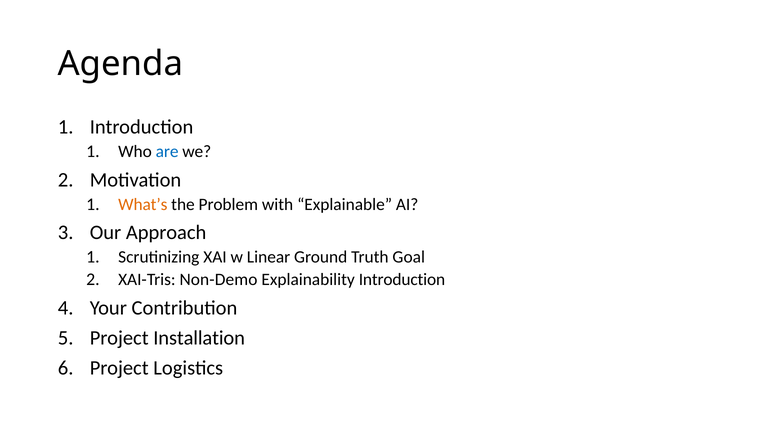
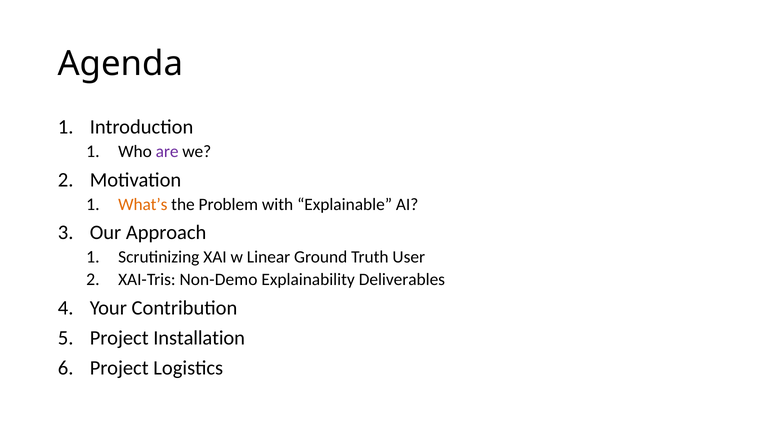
are colour: blue -> purple
Goal: Goal -> User
Explainability Introduction: Introduction -> Deliverables
